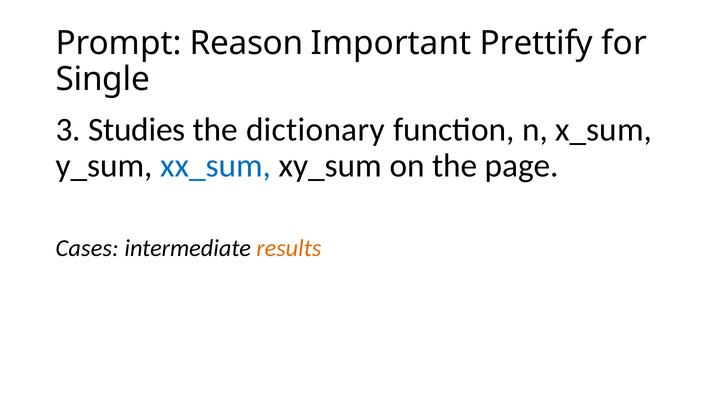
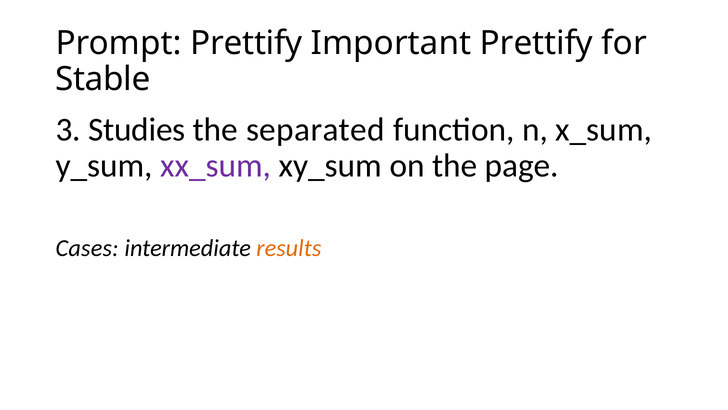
Prompt Reason: Reason -> Prettify
Single: Single -> Stable
dictionary: dictionary -> separated
xx_sum colour: blue -> purple
